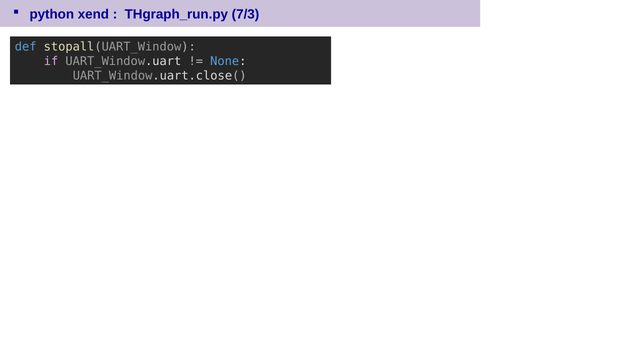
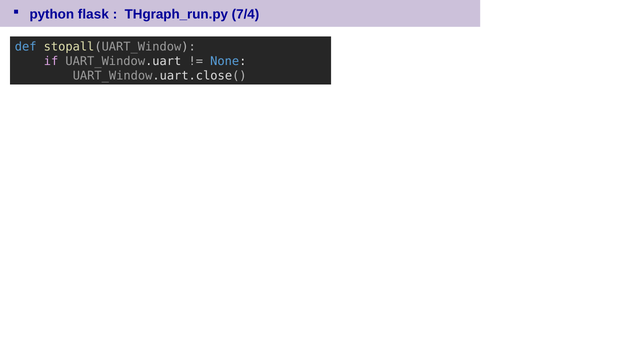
xend: xend -> flask
7/3: 7/3 -> 7/4
